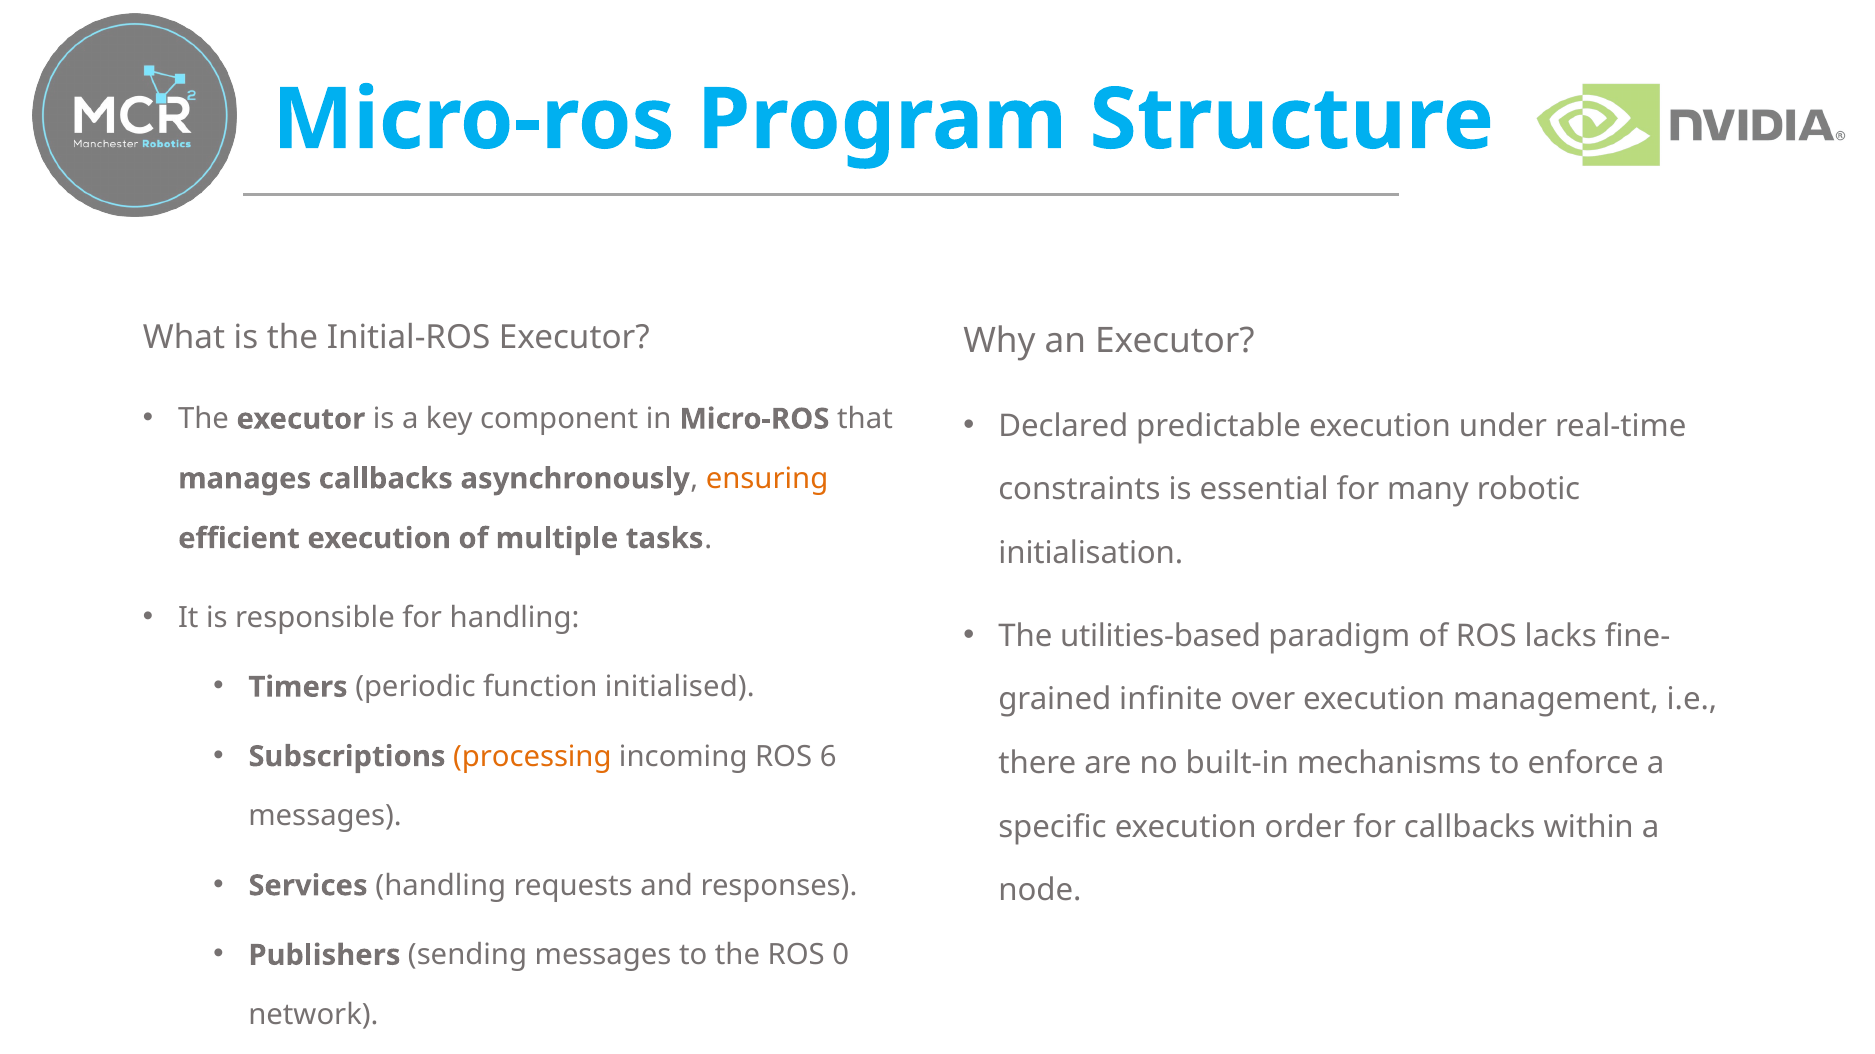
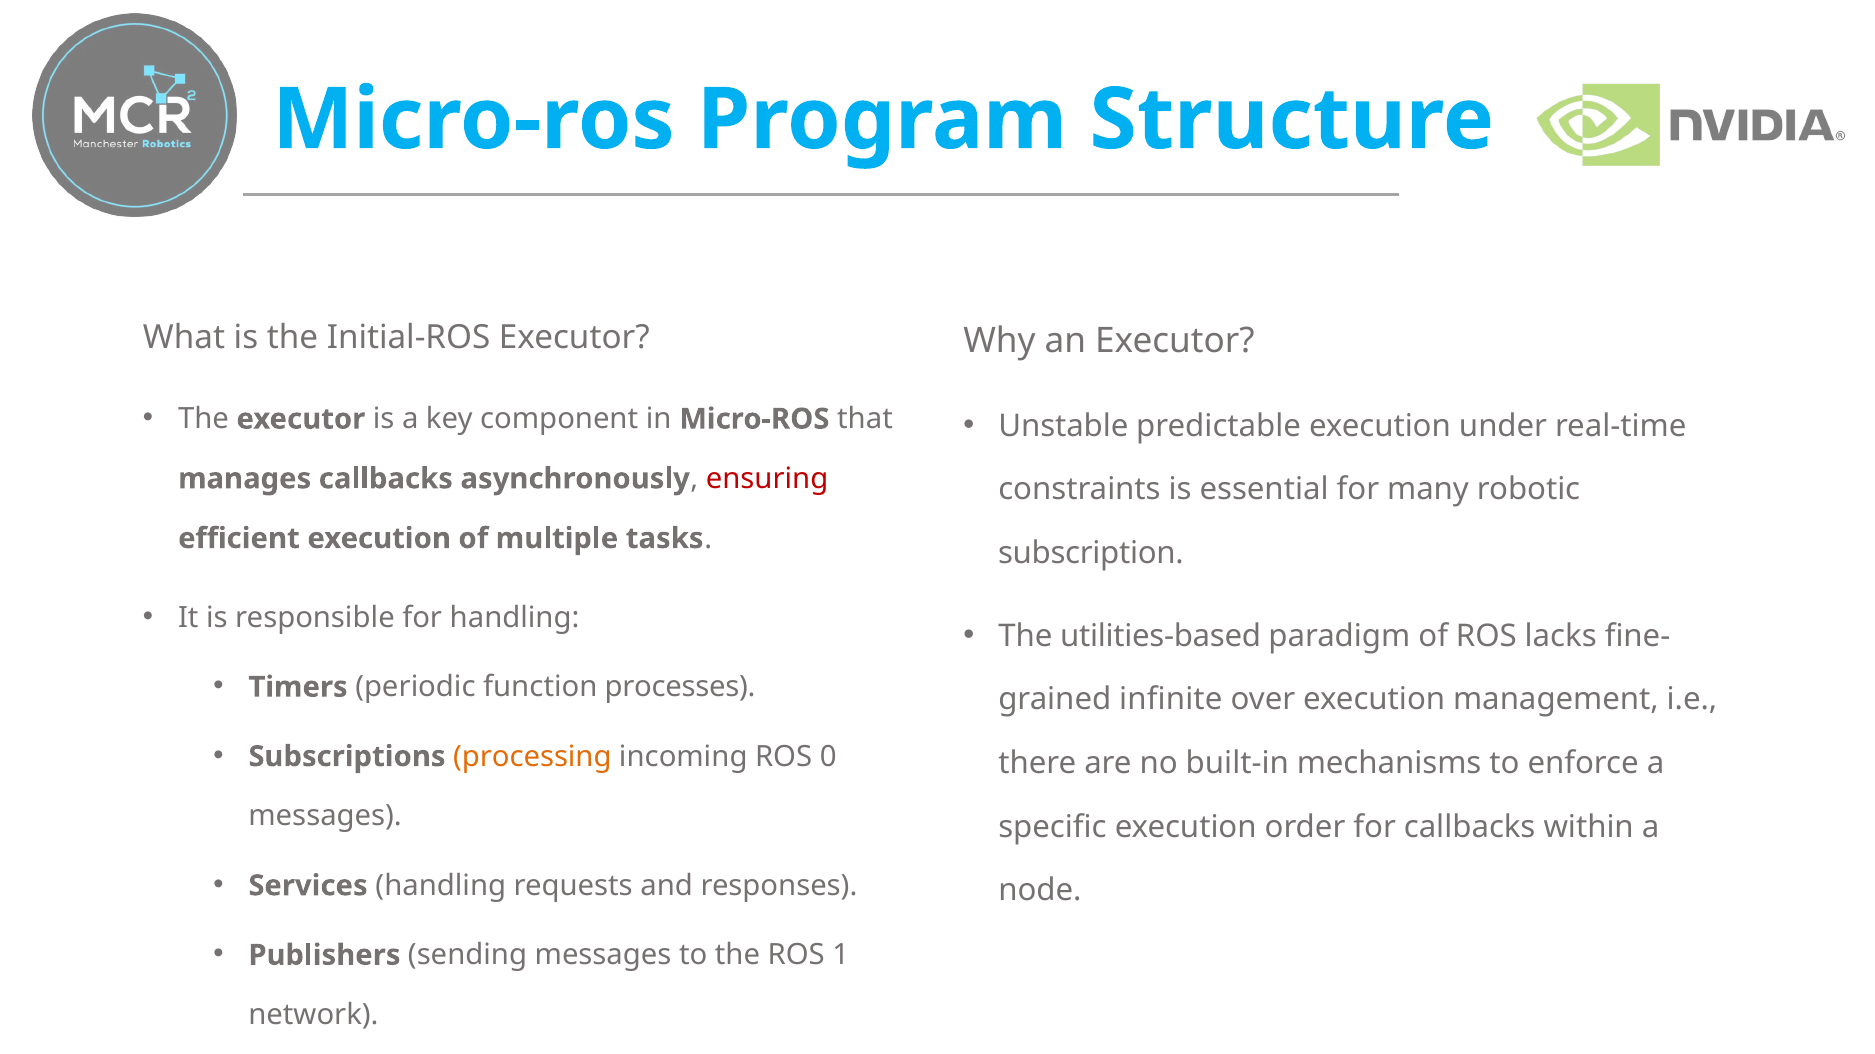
Declared: Declared -> Unstable
ensuring colour: orange -> red
initialisation: initialisation -> subscription
initialised: initialised -> processes
6: 6 -> 0
0: 0 -> 1
